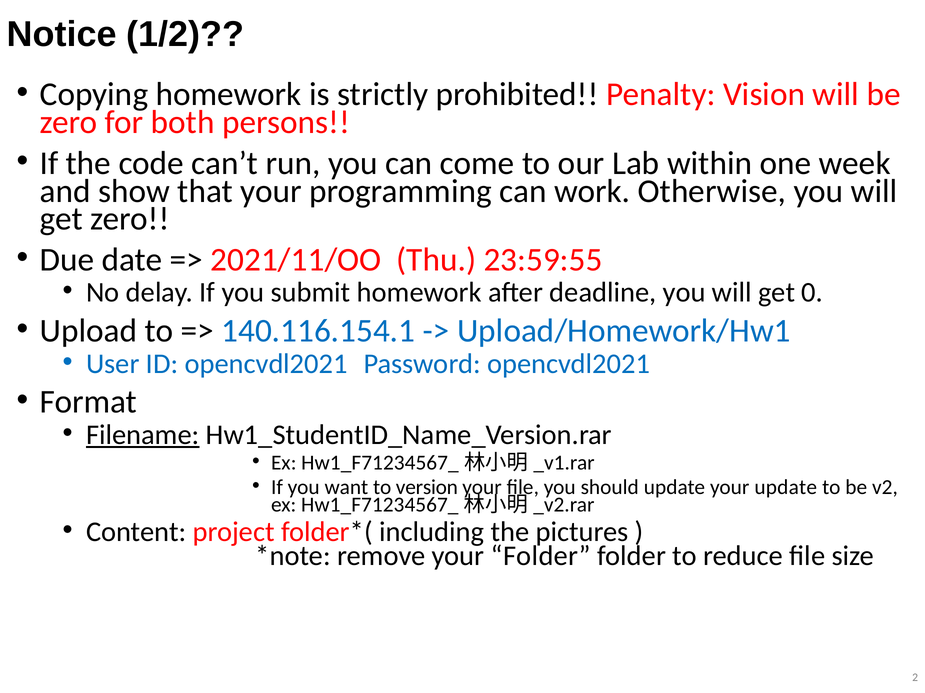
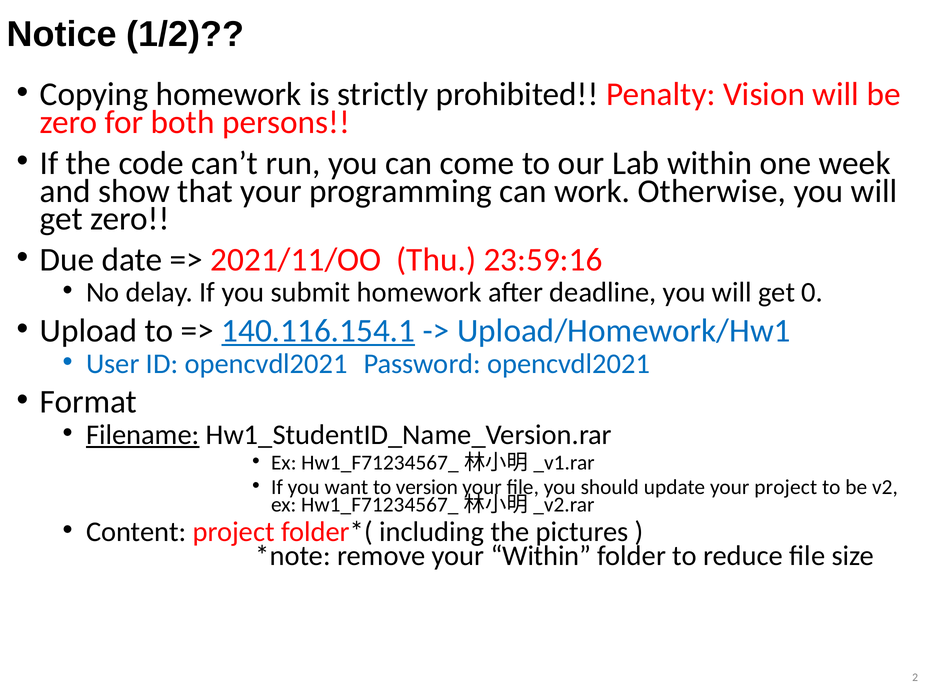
23:59:55: 23:59:55 -> 23:59:16
140.116.154.1 underline: none -> present
your update: update -> project
your Folder: Folder -> Within
